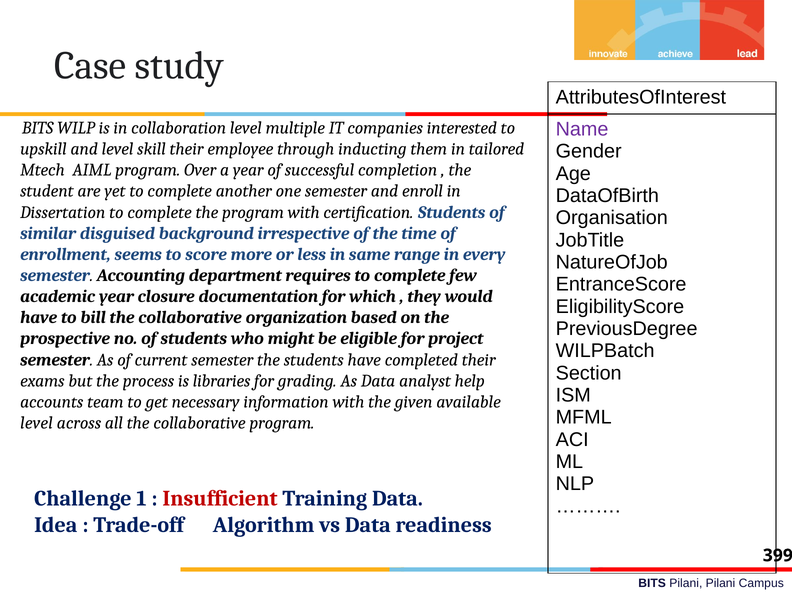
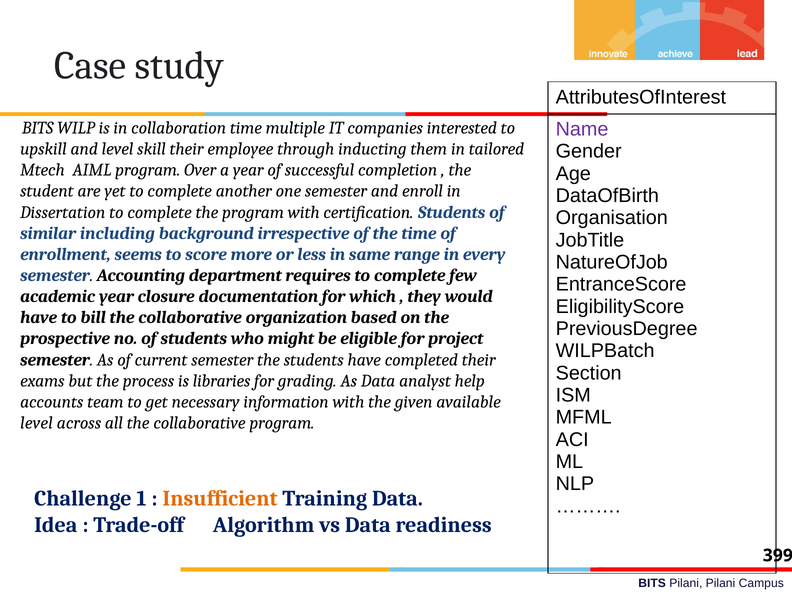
collaboration level: level -> time
disguised: disguised -> including
Insufficient colour: red -> orange
